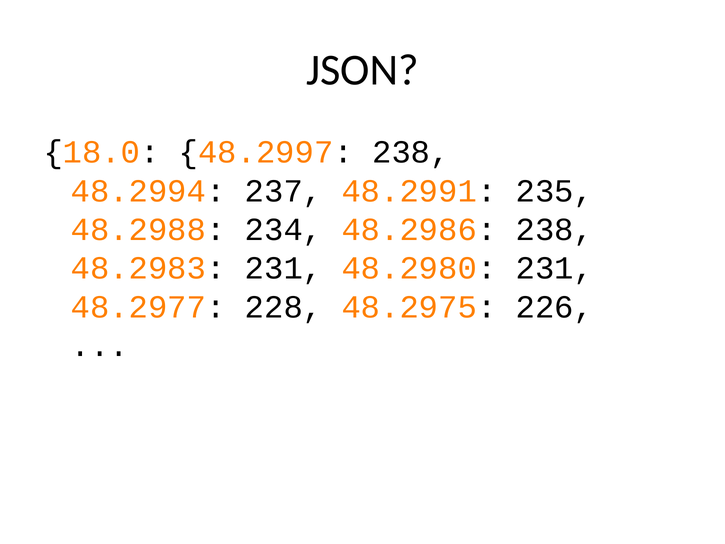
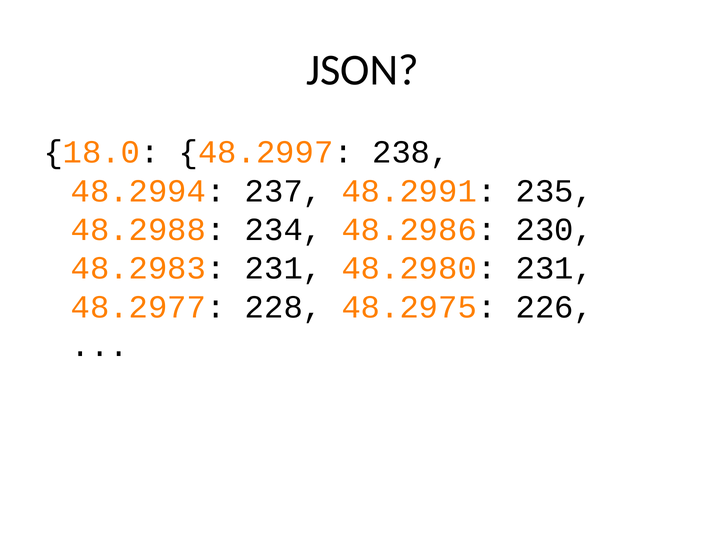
48.2986 238: 238 -> 230
